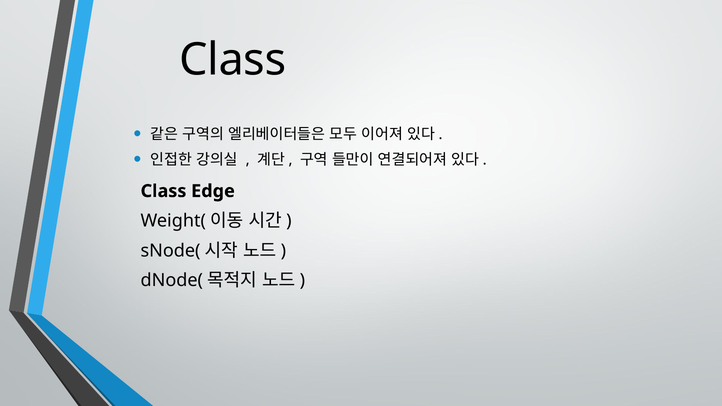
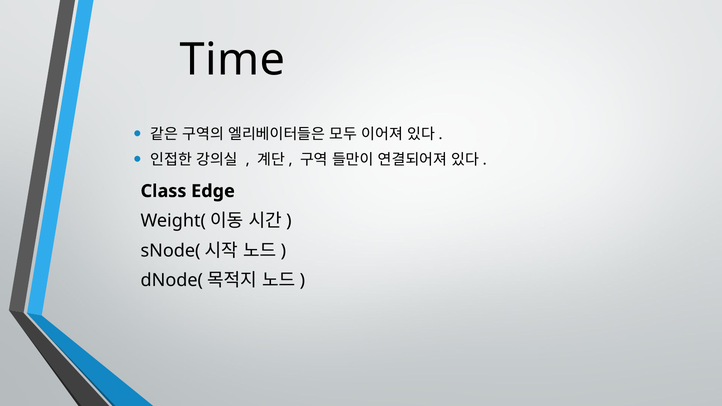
Class at (233, 60): Class -> Time
